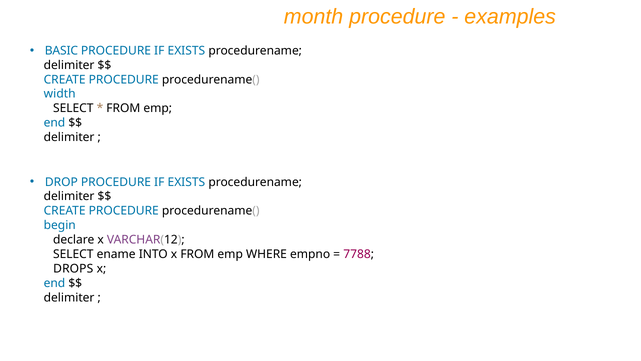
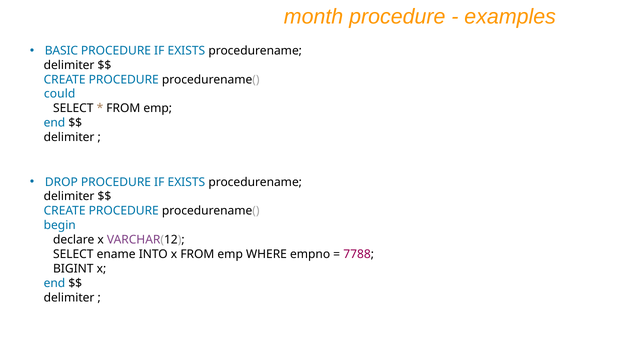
width: width -> could
DROPS: DROPS -> BIGINT
